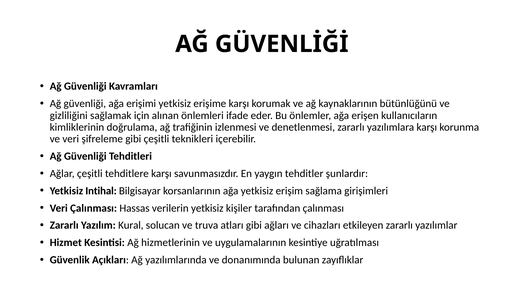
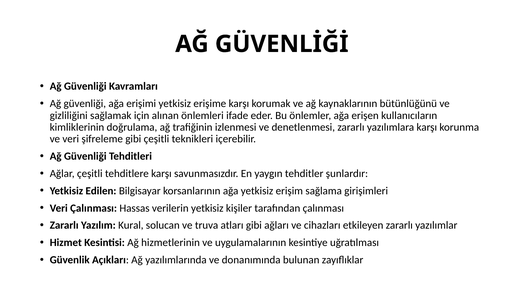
Intihal: Intihal -> Edilen
